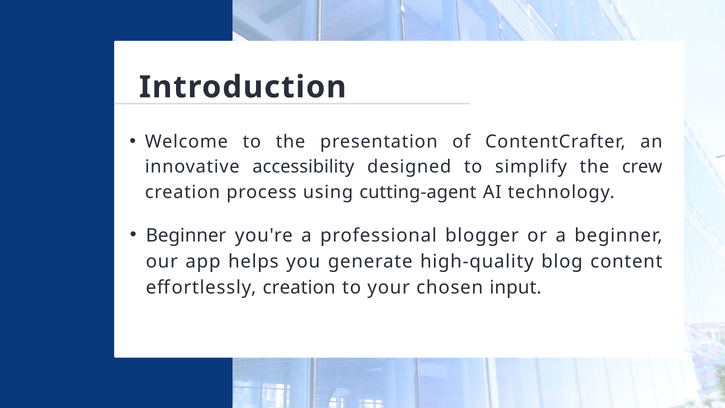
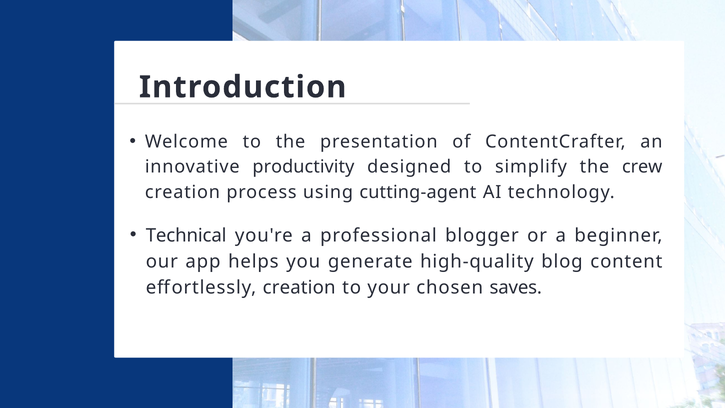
accessibility: accessibility -> productivity
Beginner at (186, 235): Beginner -> Technical
input: input -> saves
